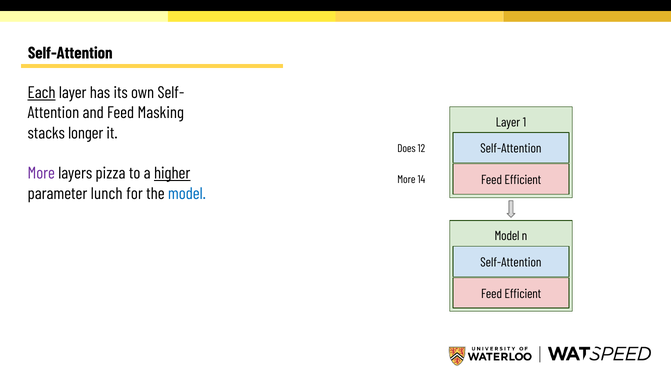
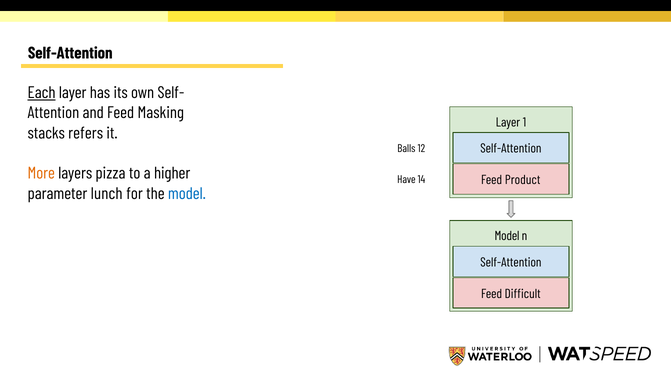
longer: longer -> refers
Does: Does -> Balls
More at (41, 173) colour: purple -> orange
higher underline: present -> none
Efficient at (523, 180): Efficient -> Product
More at (406, 180): More -> Have
Efficient at (523, 293): Efficient -> Difficult
